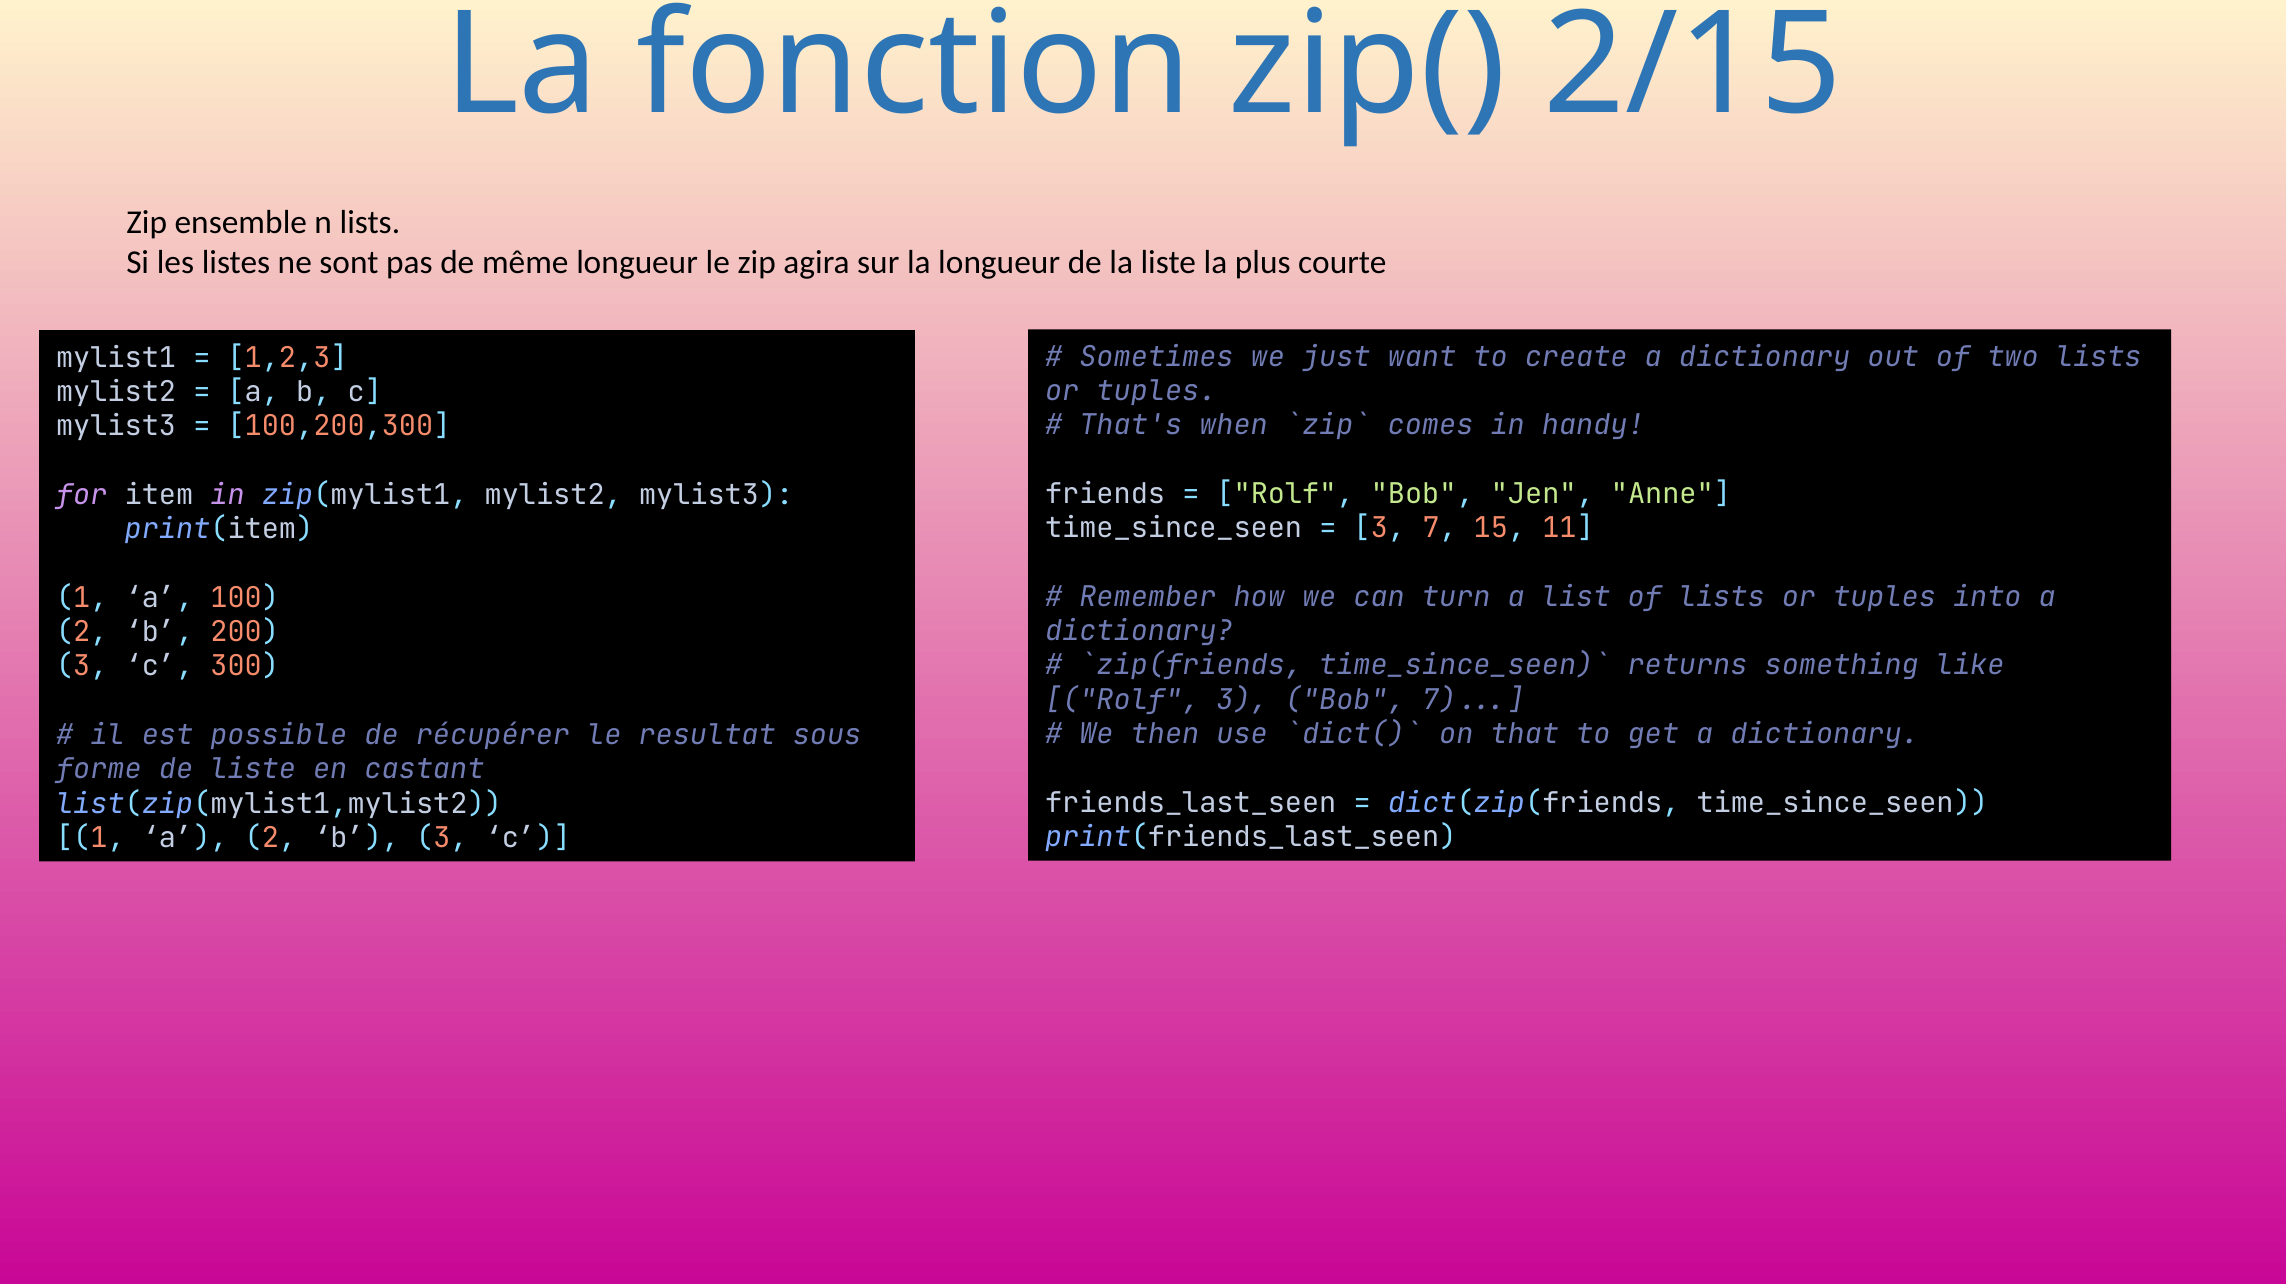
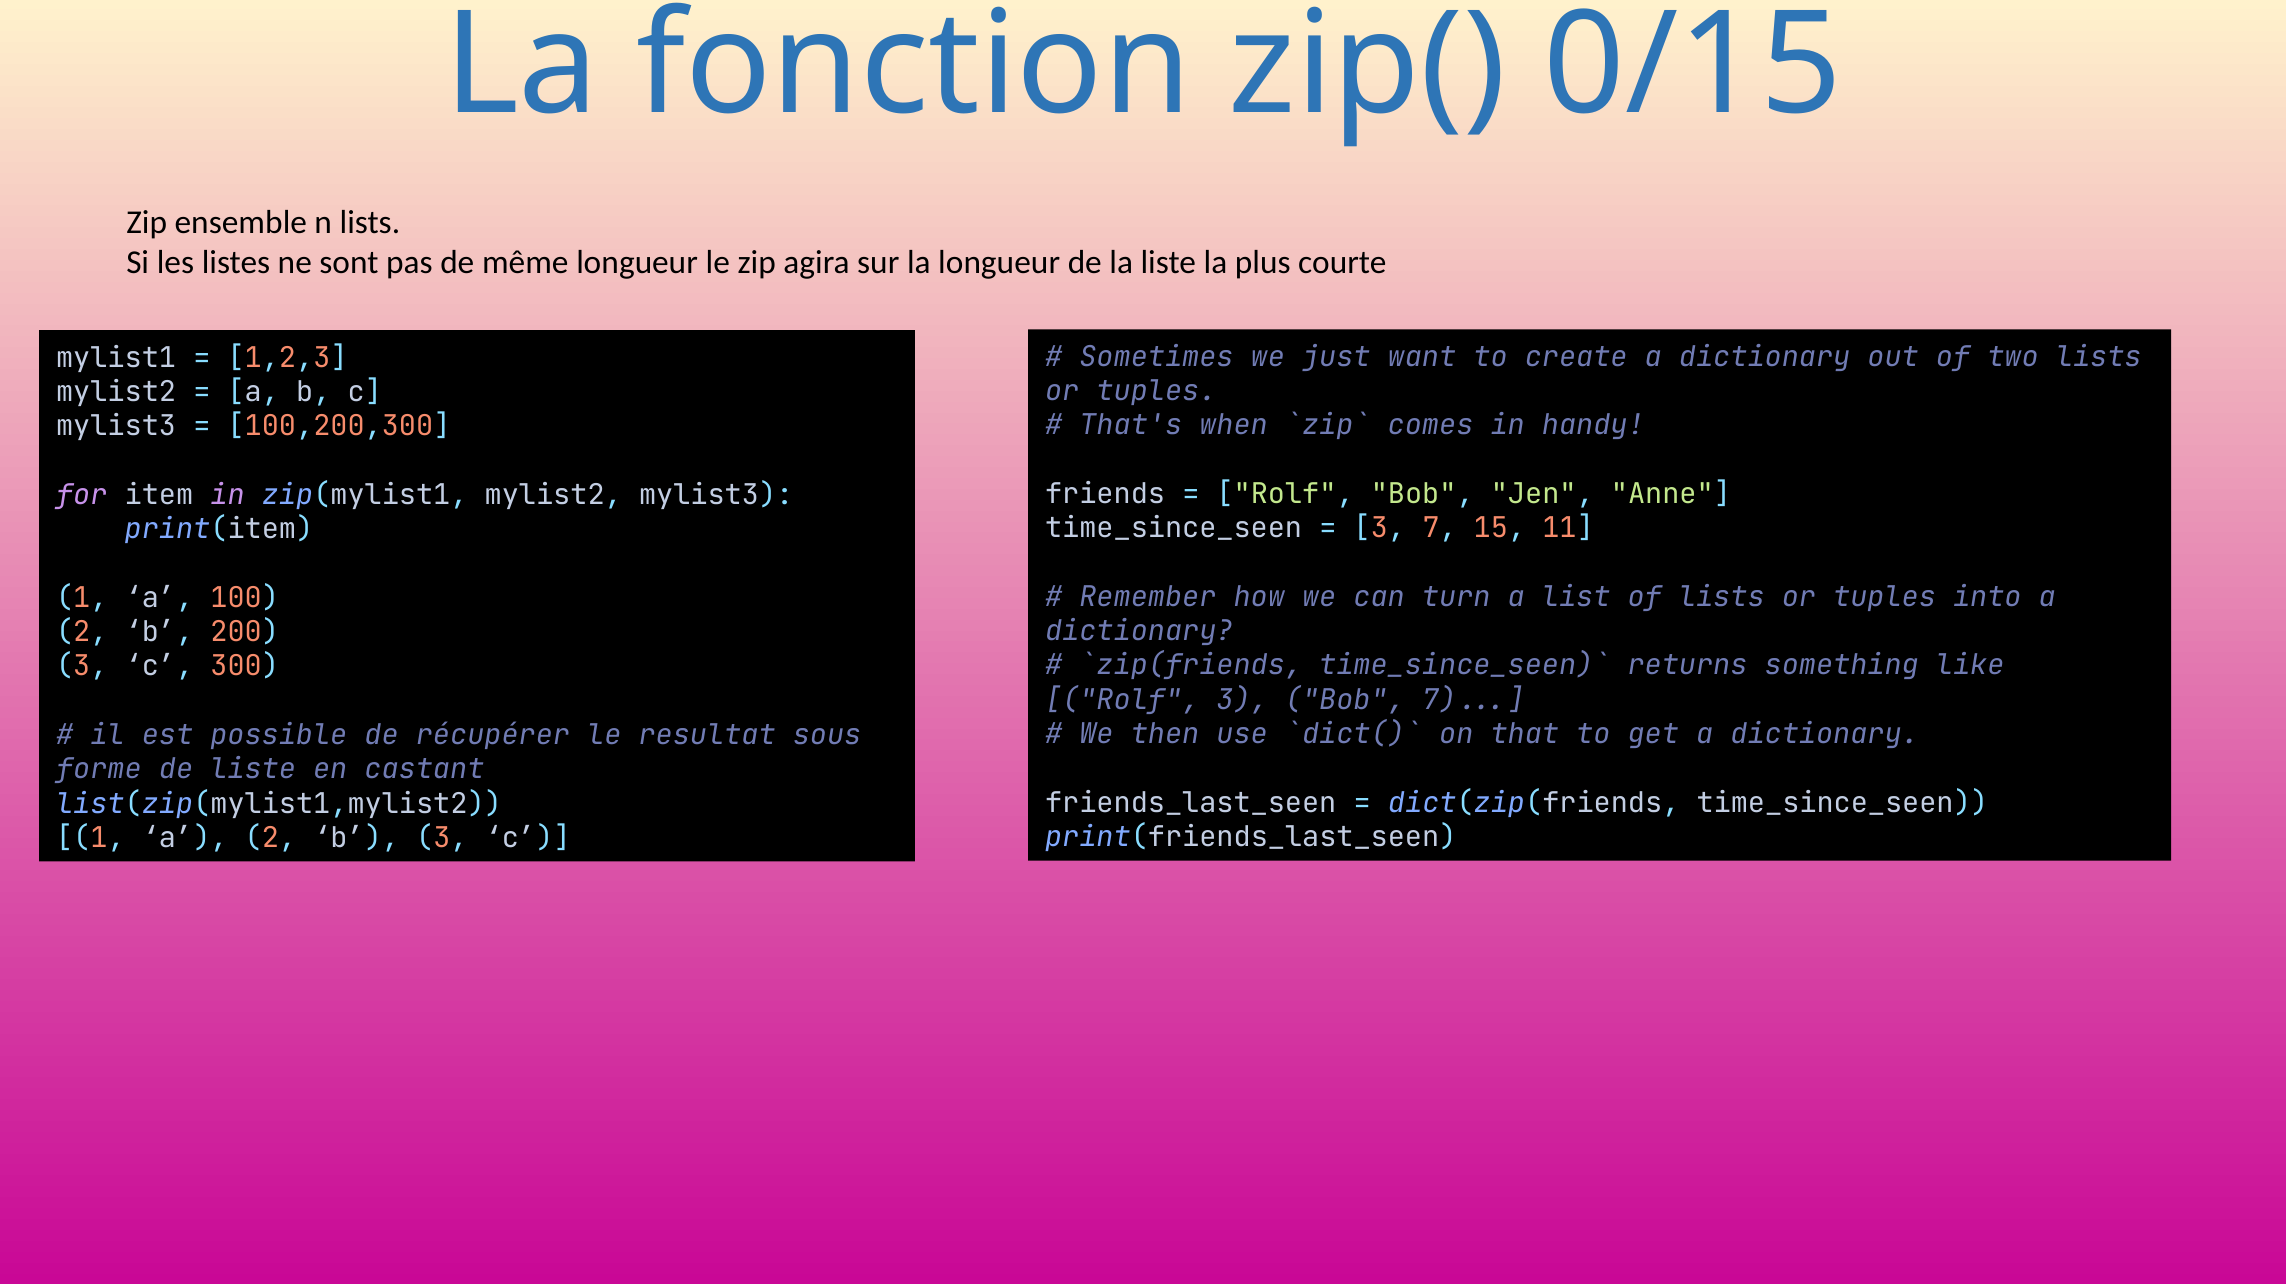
2/15: 2/15 -> 0/15
